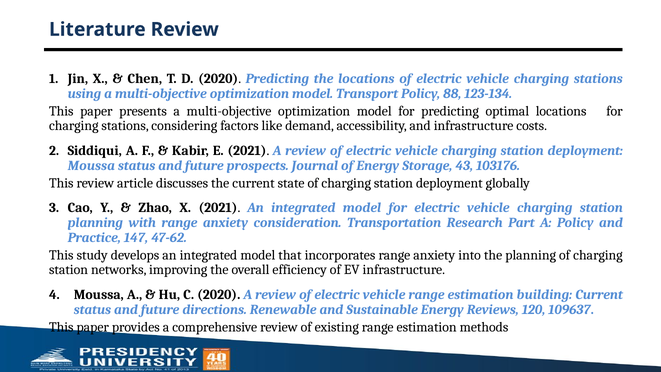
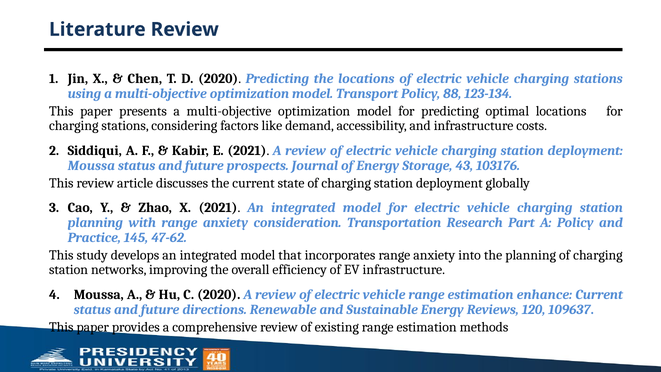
147: 147 -> 145
building: building -> enhance
